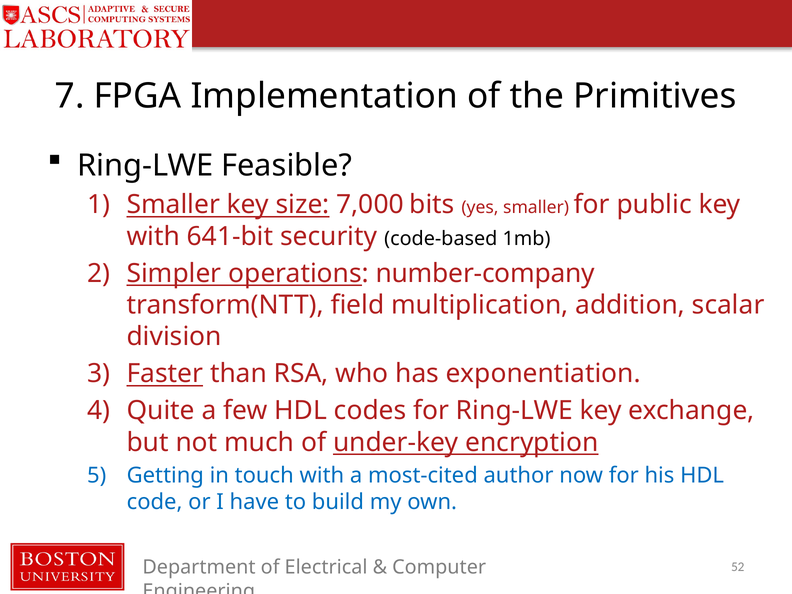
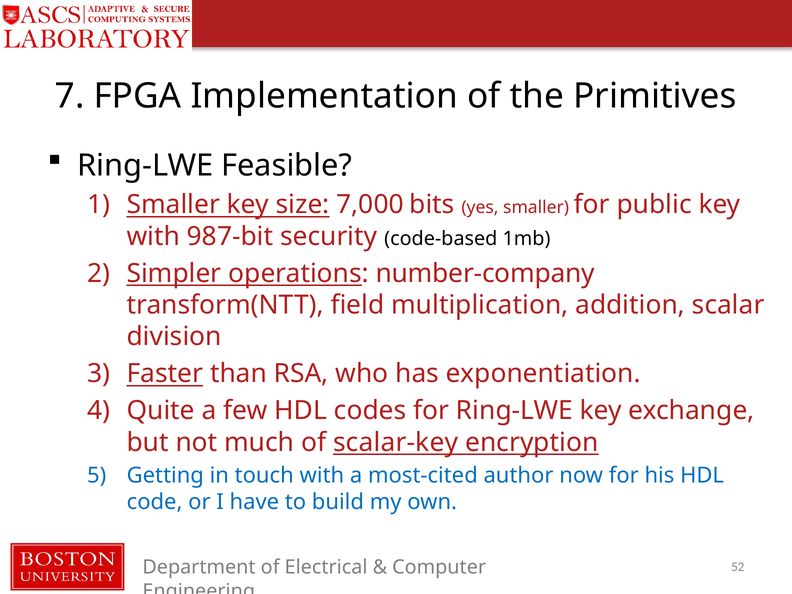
641-bit: 641-bit -> 987-bit
under-key: under-key -> scalar-key
